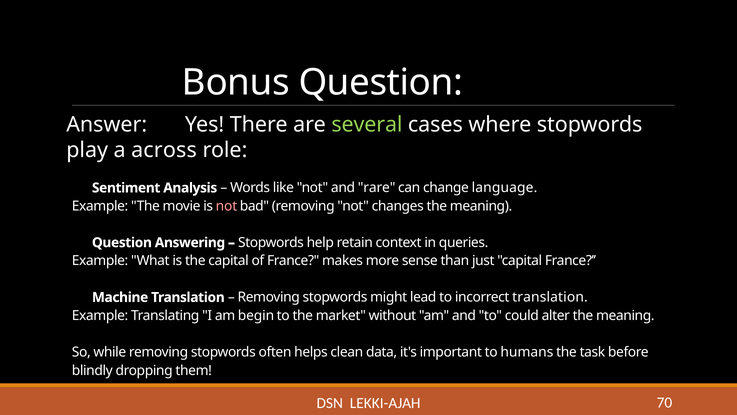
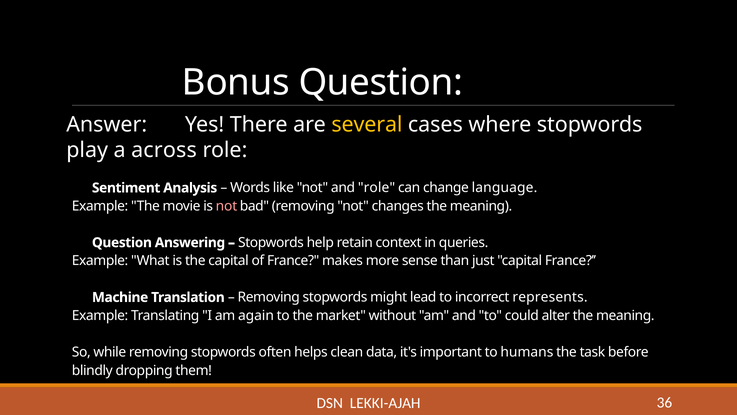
several colour: light green -> yellow
and rare: rare -> role
incorrect translation: translation -> represents
begin: begin -> again
70: 70 -> 36
